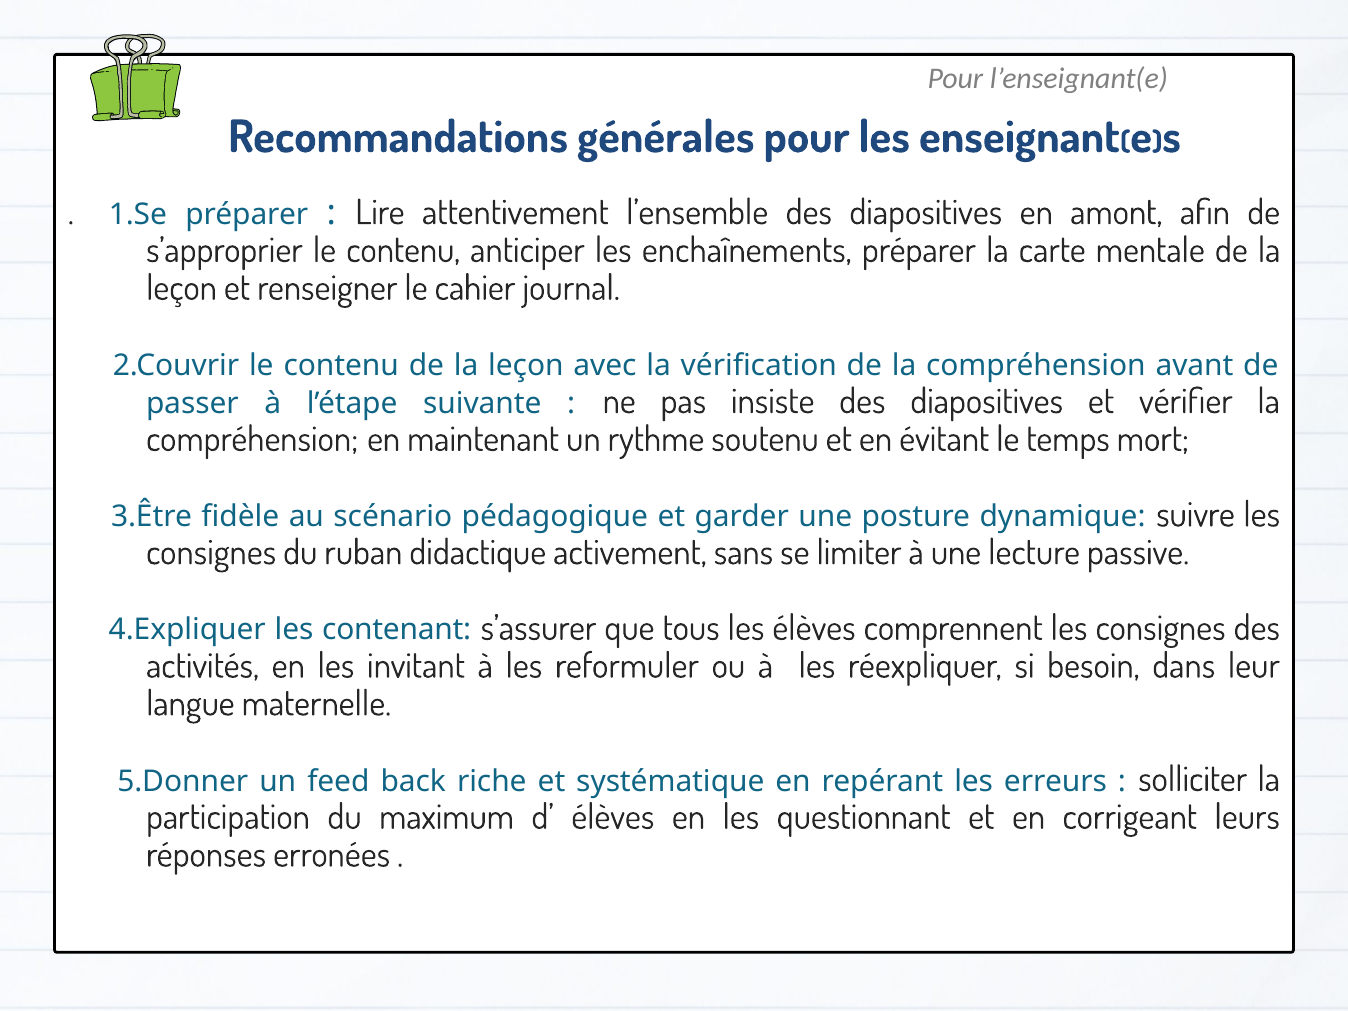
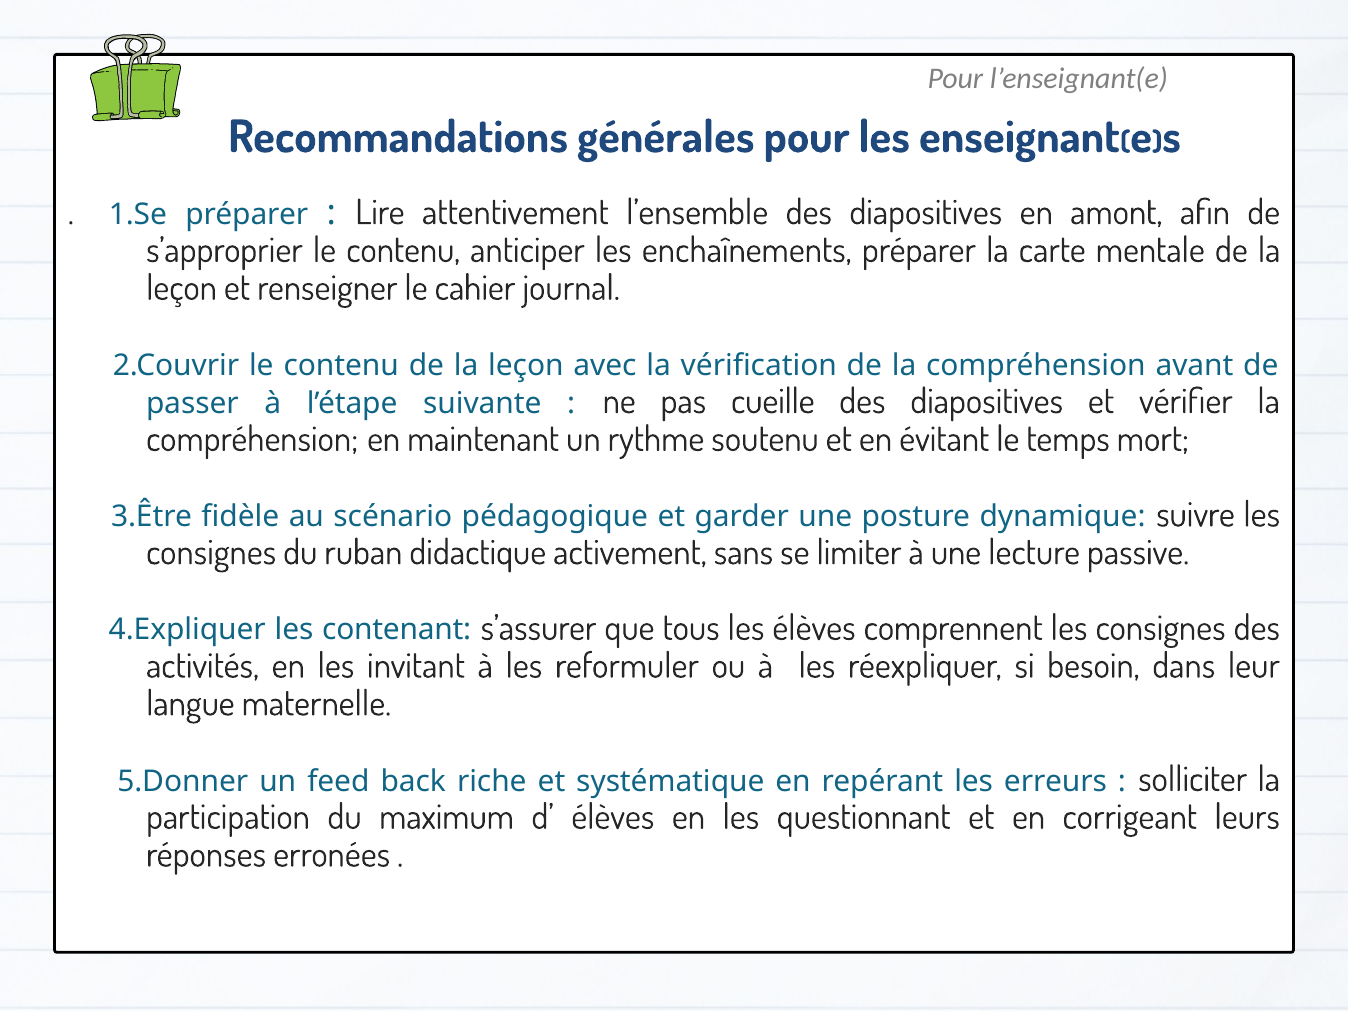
insiste: insiste -> cueille
